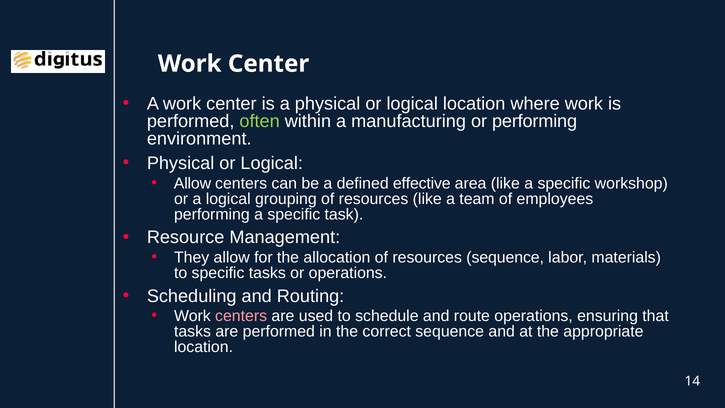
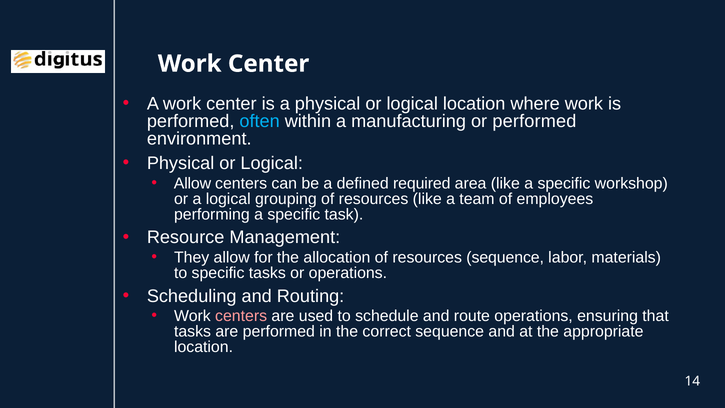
often colour: light green -> light blue
or performing: performing -> performed
effective: effective -> required
